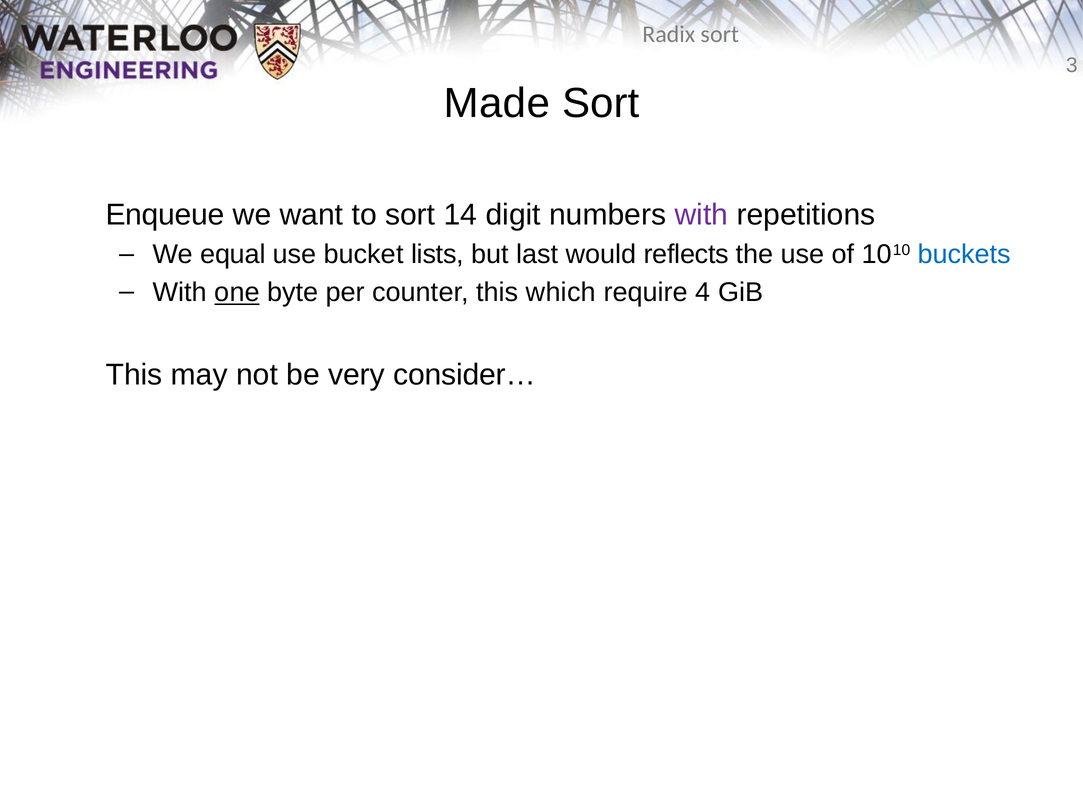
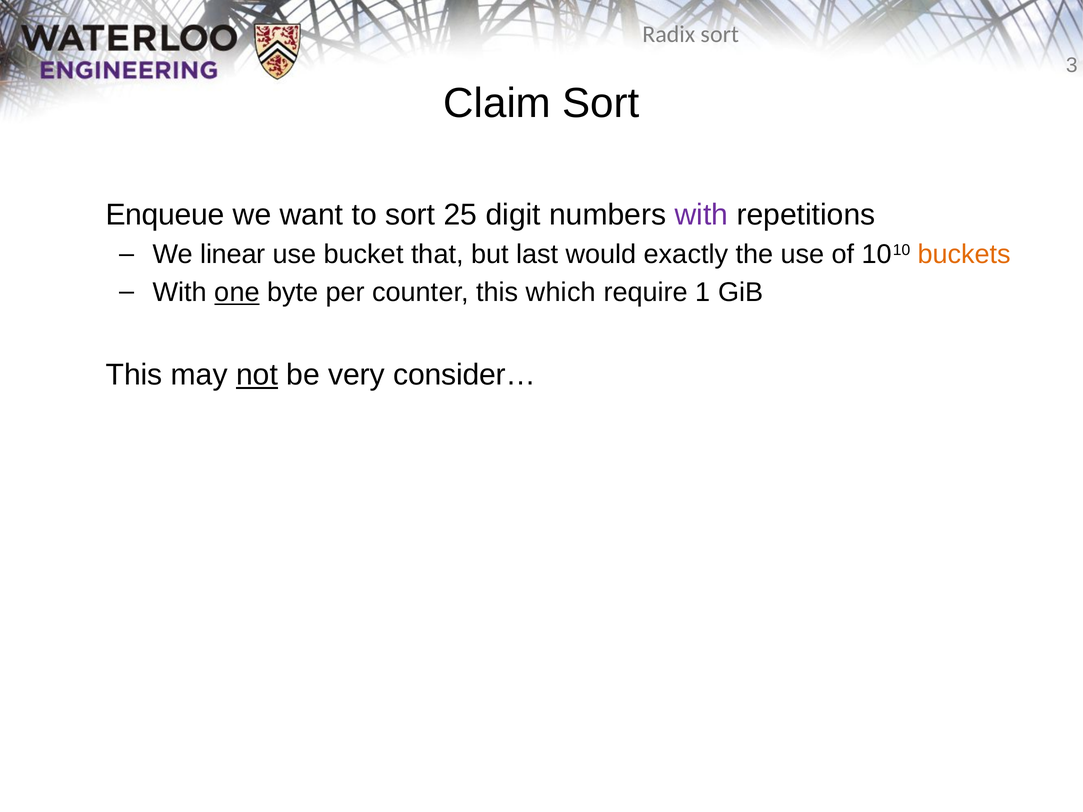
Made: Made -> Claim
14: 14 -> 25
equal: equal -> linear
lists: lists -> that
reflects: reflects -> exactly
buckets colour: blue -> orange
4: 4 -> 1
not underline: none -> present
